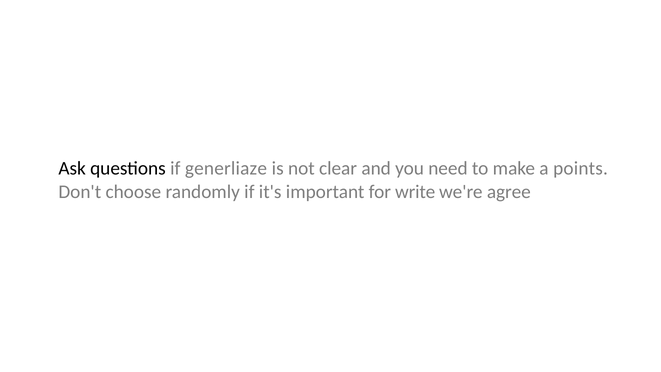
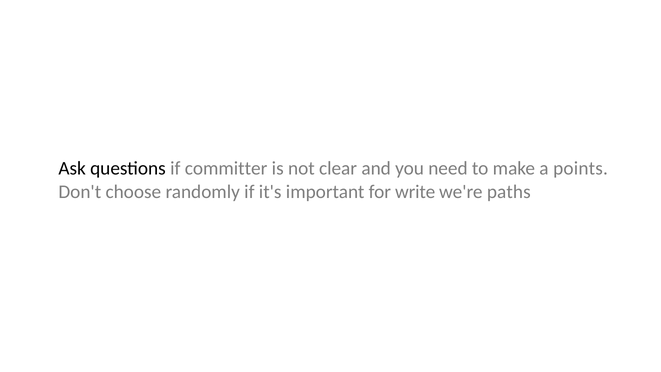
generliaze: generliaze -> committer
agree: agree -> paths
